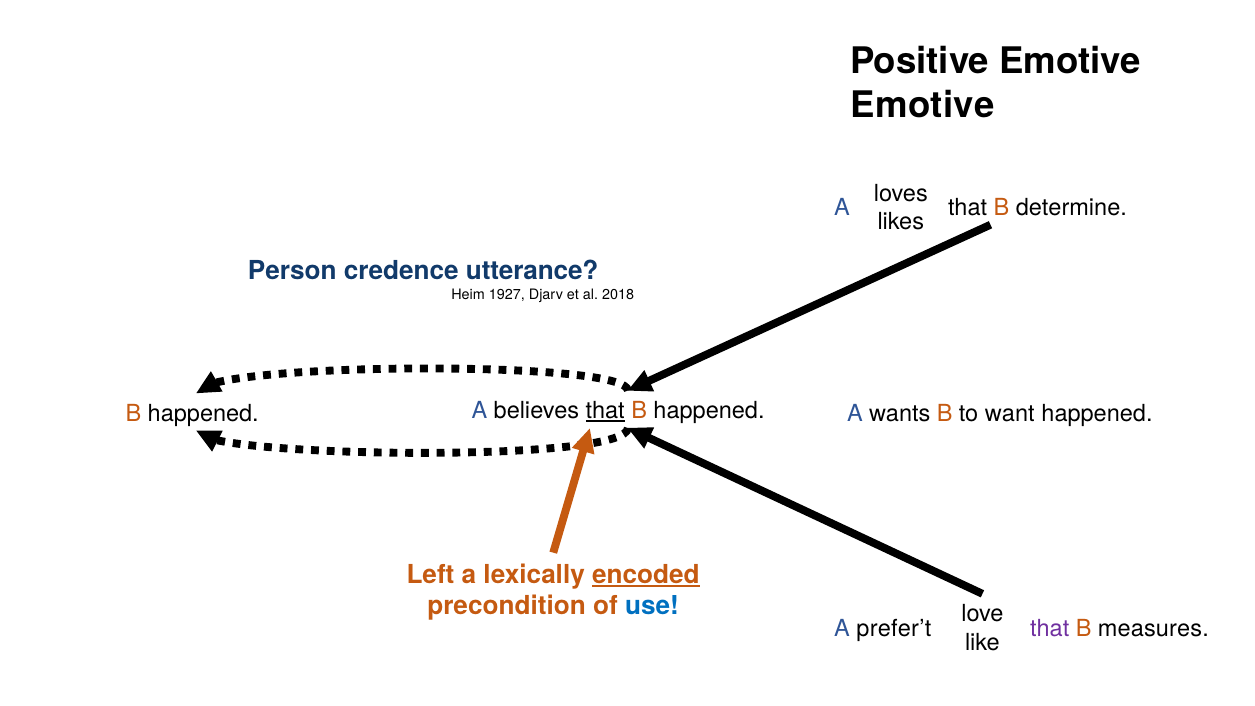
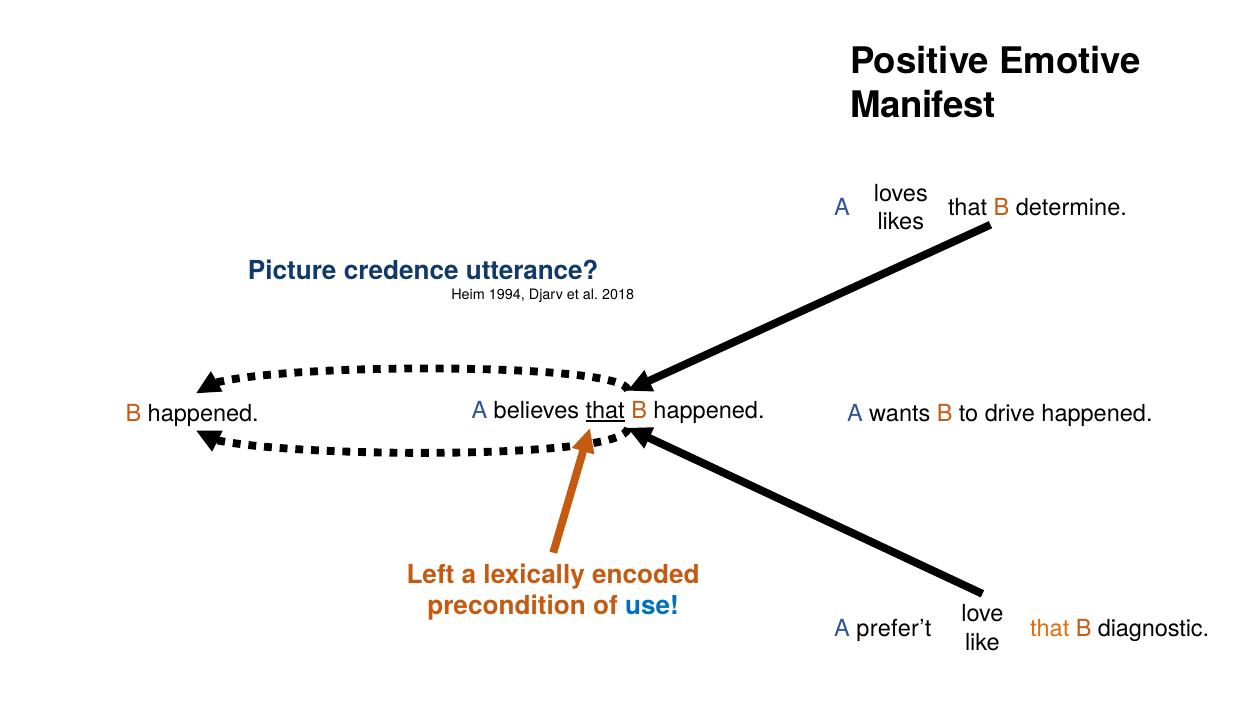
Emotive at (923, 105): Emotive -> Manifest
Person: Person -> Picture
1927: 1927 -> 1994
want: want -> drive
encoded underline: present -> none
that at (1050, 628) colour: purple -> orange
measures: measures -> diagnostic
